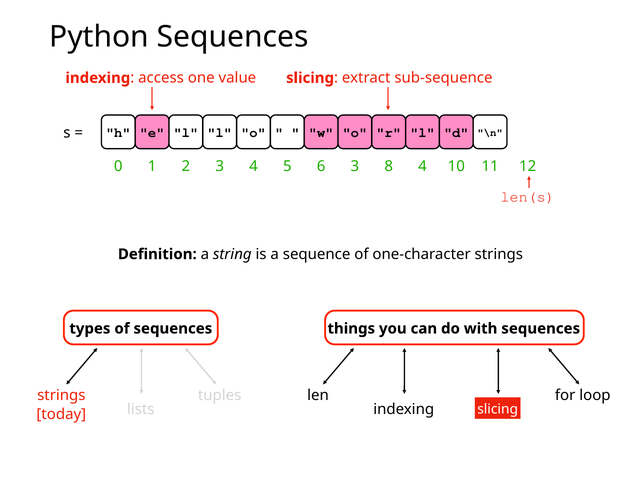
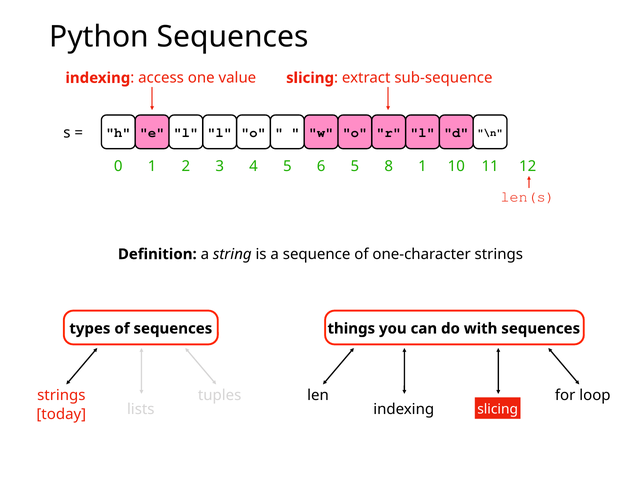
6 3: 3 -> 5
8 4: 4 -> 1
